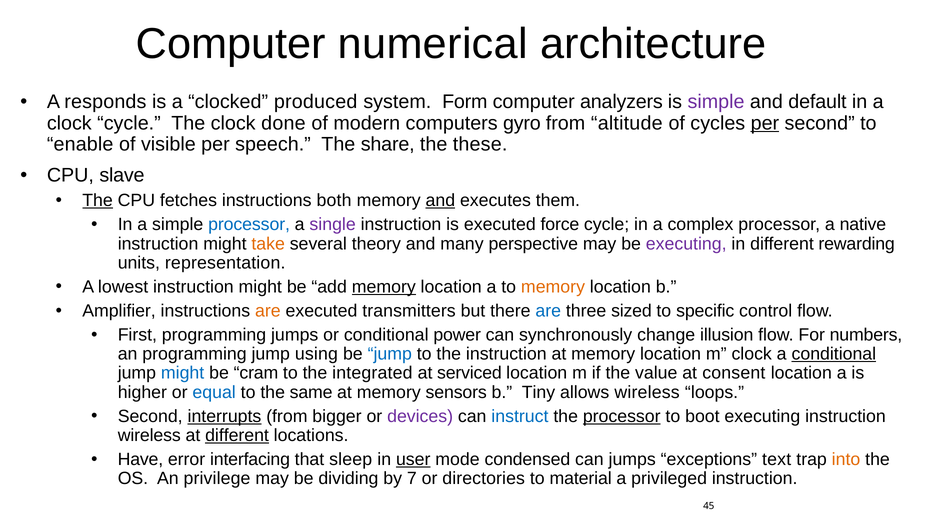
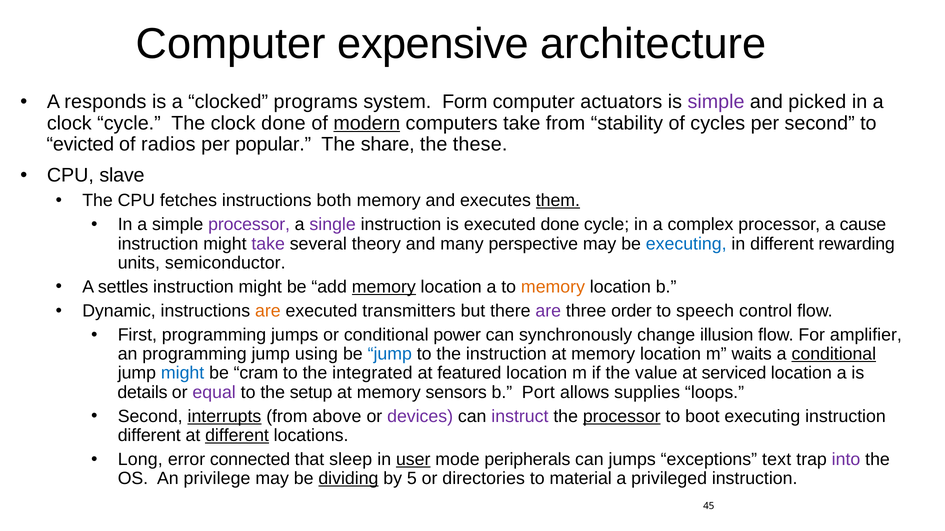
numerical: numerical -> expensive
produced: produced -> programs
analyzers: analyzers -> actuators
default: default -> picked
modern underline: none -> present
computers gyro: gyro -> take
altitude: altitude -> stability
per at (765, 123) underline: present -> none
enable: enable -> evicted
visible: visible -> radios
speech: speech -> popular
The at (98, 201) underline: present -> none
and at (440, 201) underline: present -> none
them underline: none -> present
processor at (249, 225) colour: blue -> purple
executed force: force -> done
native: native -> cause
take at (268, 244) colour: orange -> purple
executing at (686, 244) colour: purple -> blue
representation: representation -> semiconductor
lowest: lowest -> settles
Amplifier: Amplifier -> Dynamic
are at (548, 311) colour: blue -> purple
sized: sized -> order
specific: specific -> speech
numbers: numbers -> amplifier
m clock: clock -> waits
serviced: serviced -> featured
consent: consent -> serviced
higher: higher -> details
equal colour: blue -> purple
same: same -> setup
Tiny: Tiny -> Port
allows wireless: wireless -> supplies
bigger: bigger -> above
instruct colour: blue -> purple
wireless at (149, 436): wireless -> different
Have: Have -> Long
interfacing: interfacing -> connected
condensed: condensed -> peripherals
into colour: orange -> purple
dividing underline: none -> present
7: 7 -> 5
